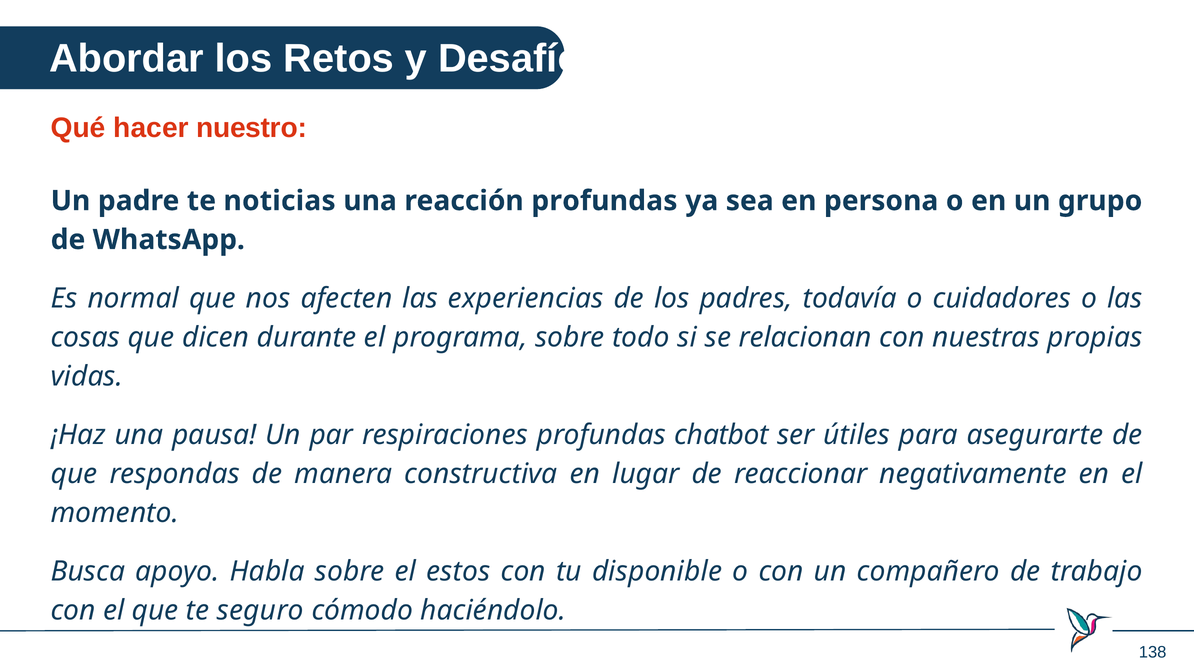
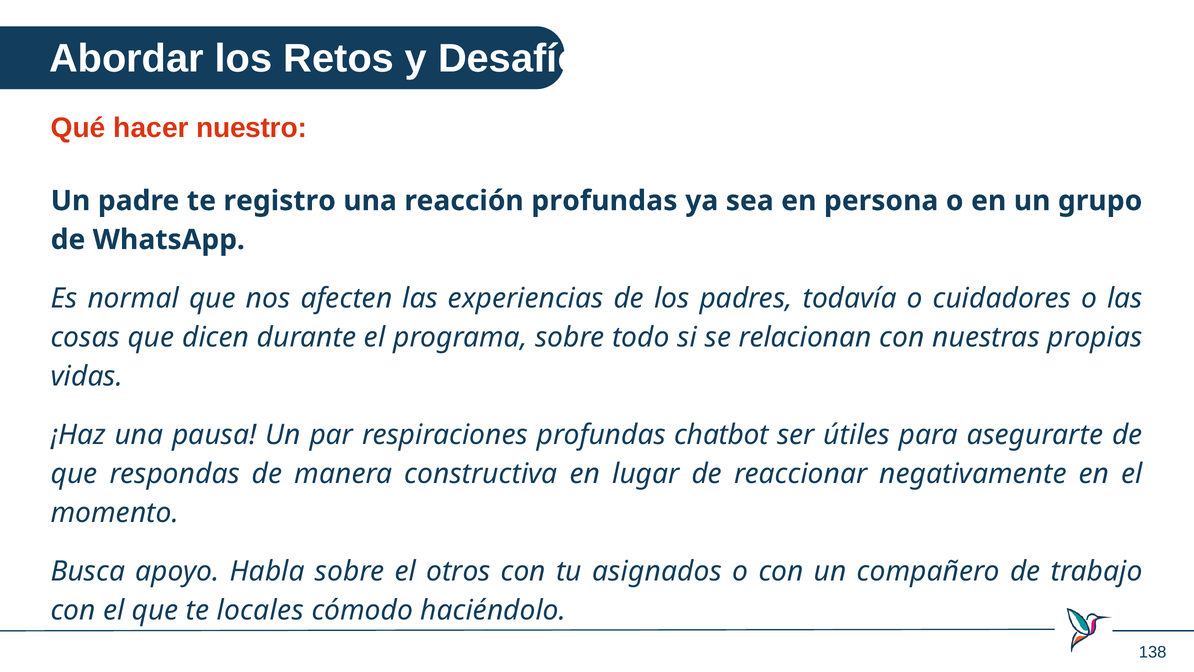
noticias: noticias -> registro
estos: estos -> otros
disponible: disponible -> asignados
seguro: seguro -> locales
